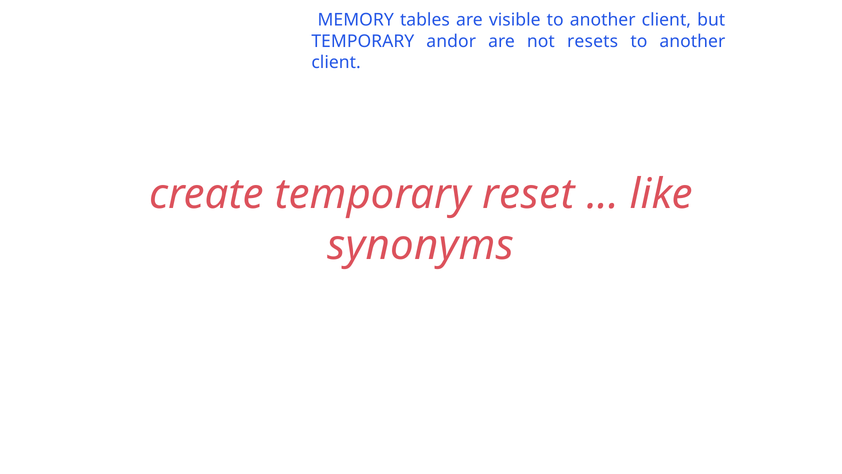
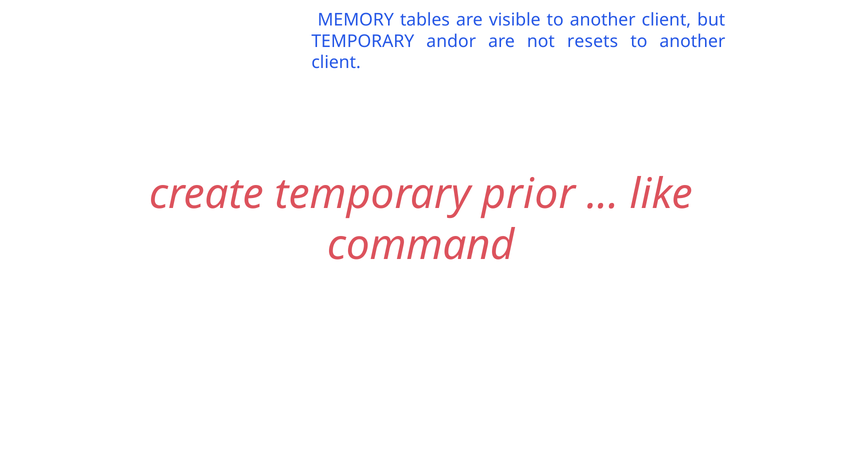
reset: reset -> prior
synonyms: synonyms -> command
